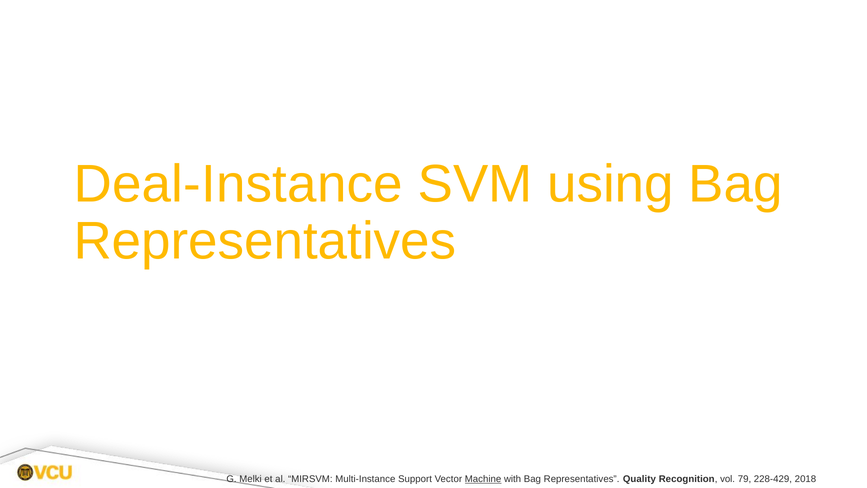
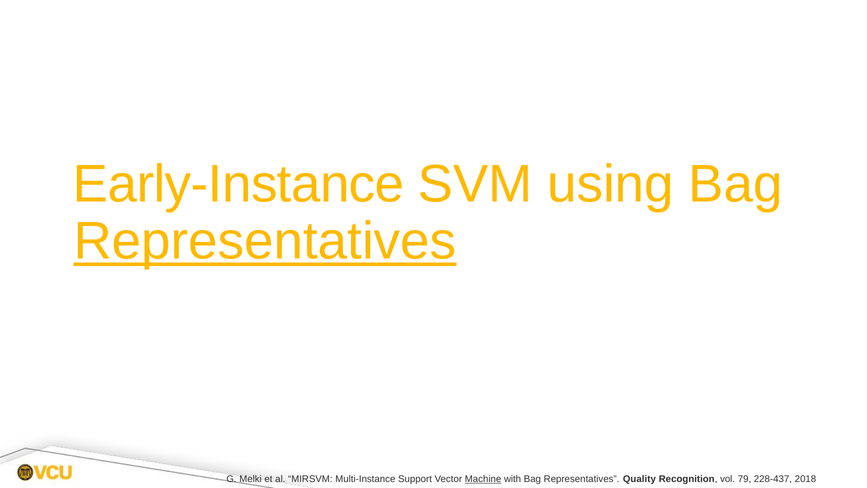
Deal-Instance: Deal-Instance -> Early-Instance
Representatives at (265, 241) underline: none -> present
228-429: 228-429 -> 228-437
